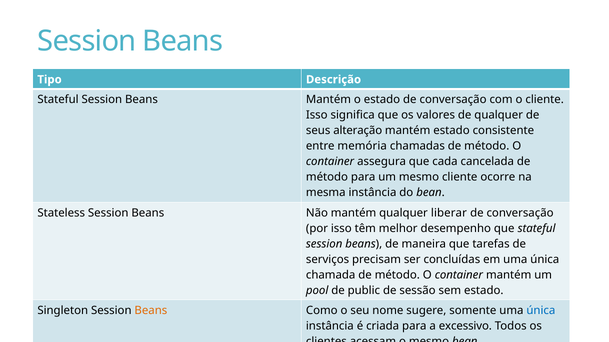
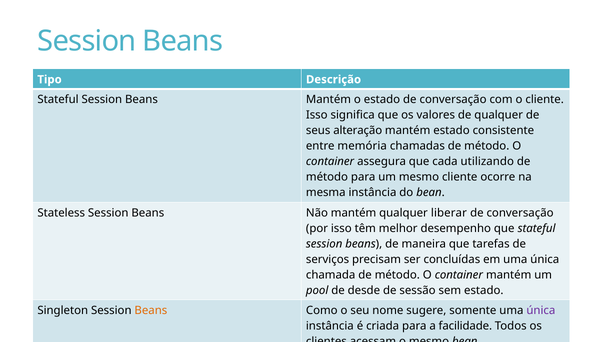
cancelada: cancelada -> utilizando
public: public -> desde
única at (541, 311) colour: blue -> purple
excessivo: excessivo -> facilidade
